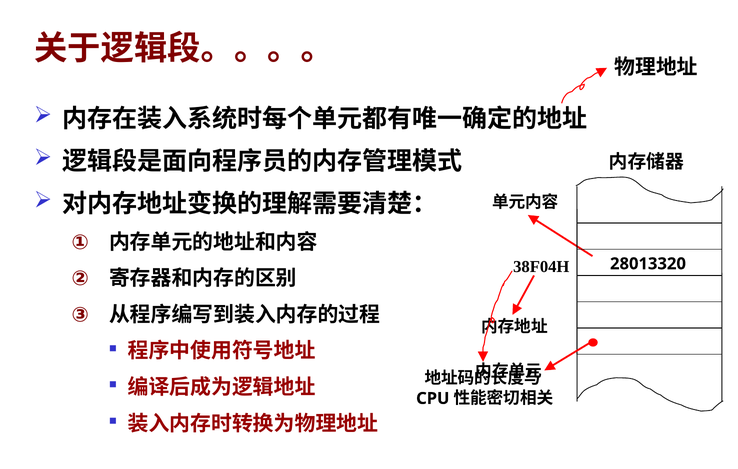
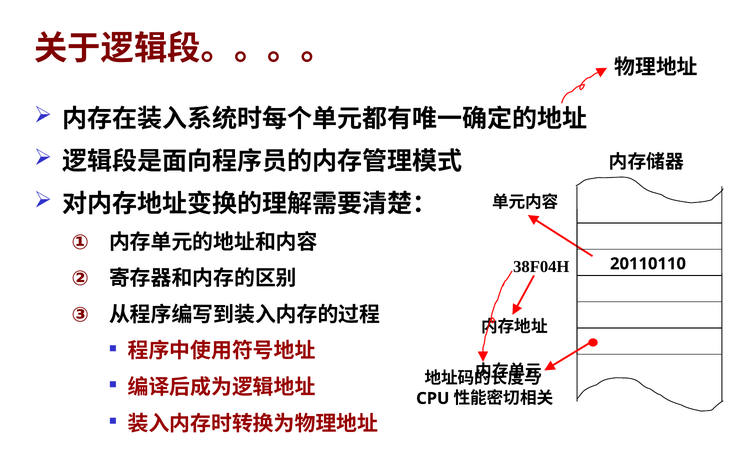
28013320: 28013320 -> 20110110
